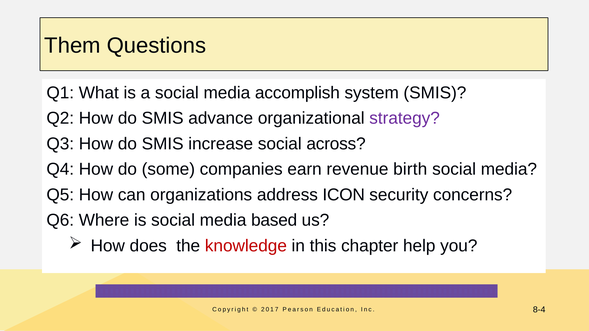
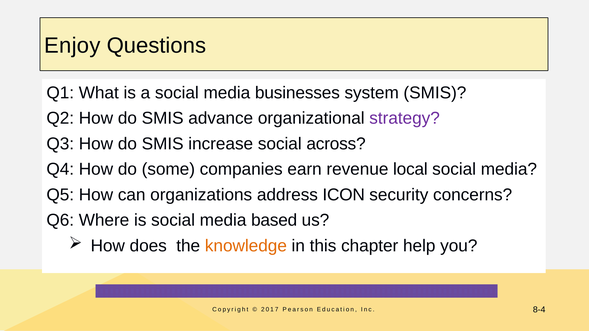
Them: Them -> Enjoy
accomplish: accomplish -> businesses
birth: birth -> local
knowledge colour: red -> orange
